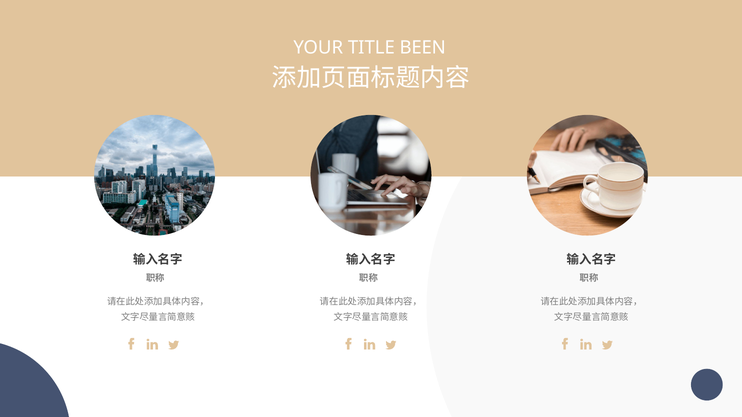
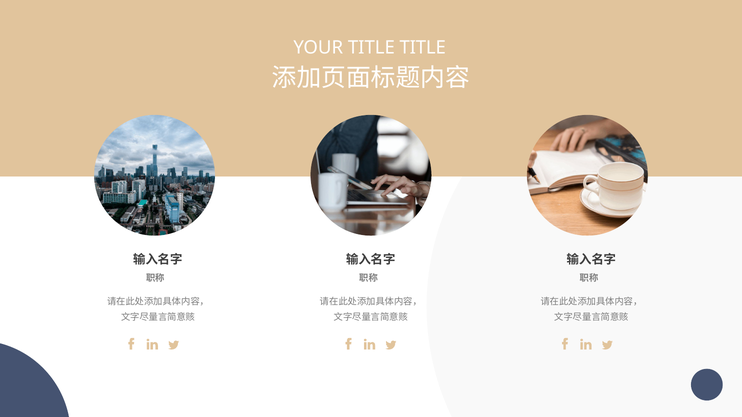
BEEN at (423, 47): BEEN -> TITLE
